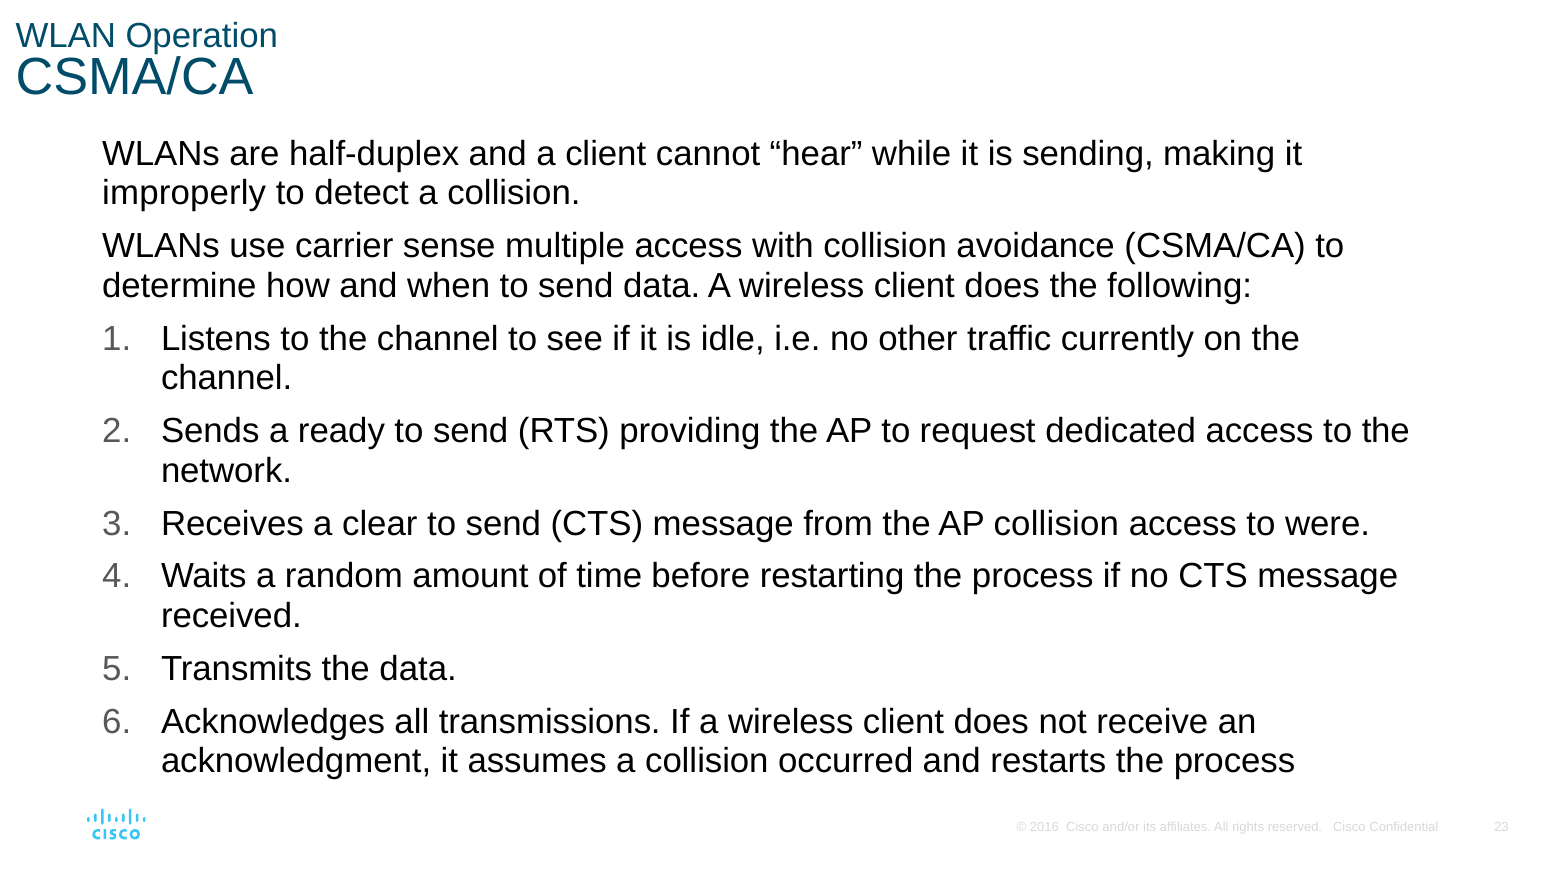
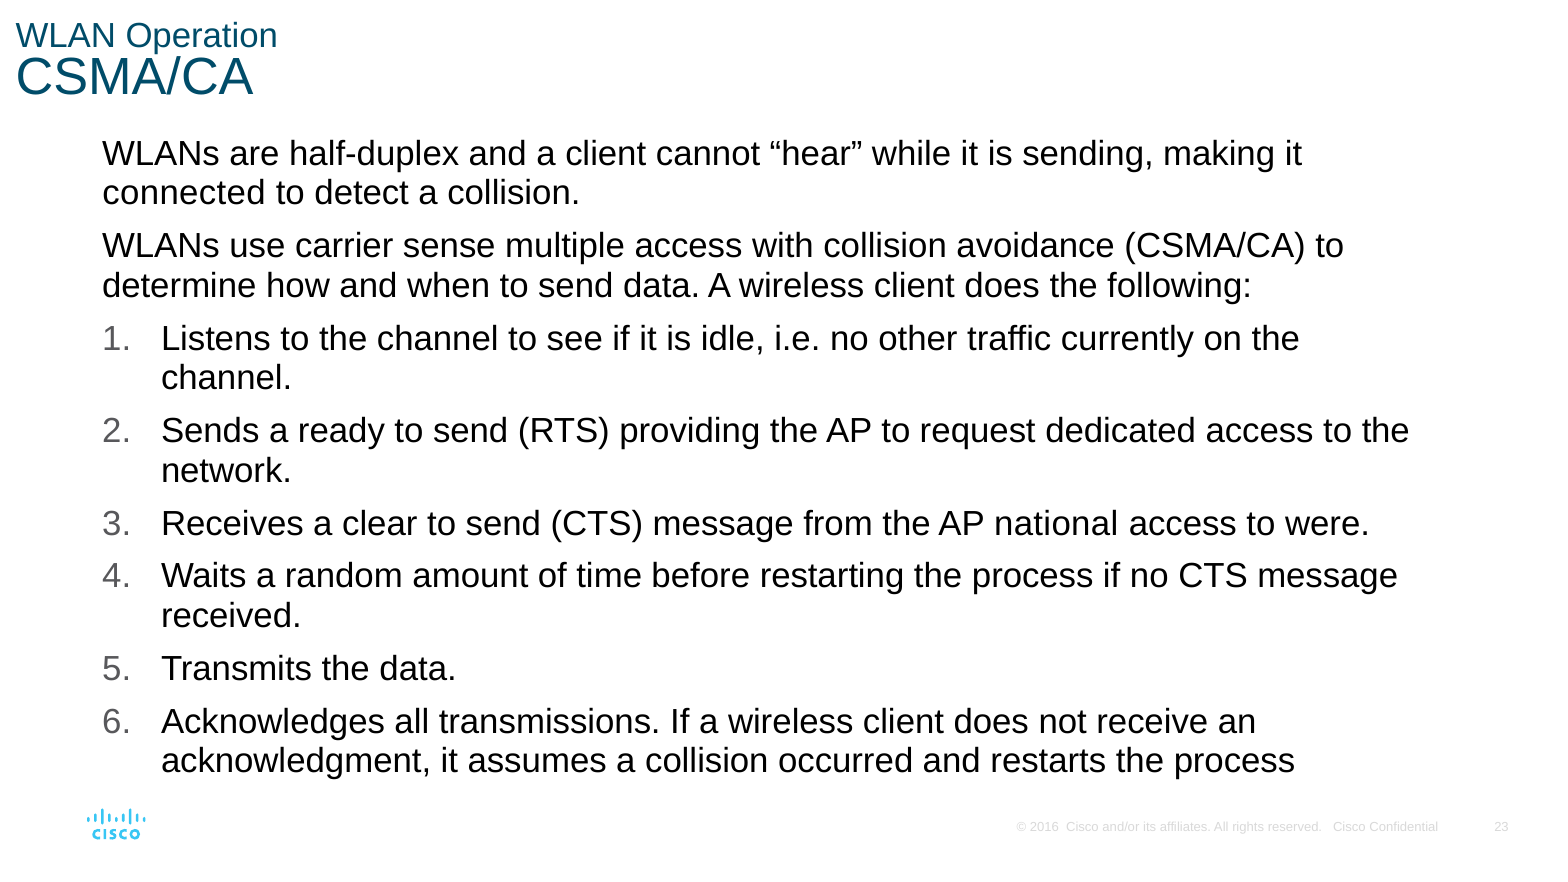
improperly: improperly -> connected
AP collision: collision -> national
